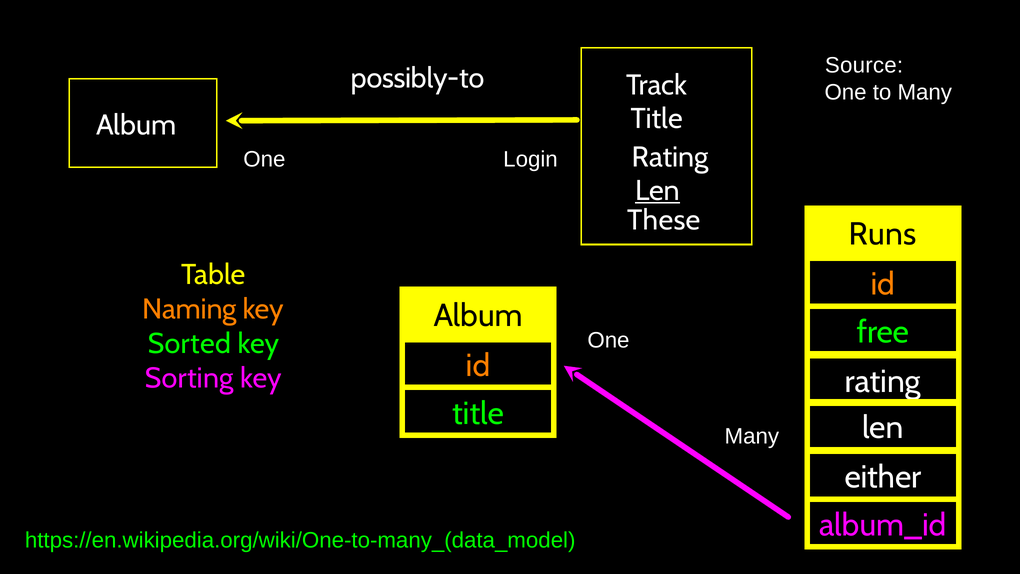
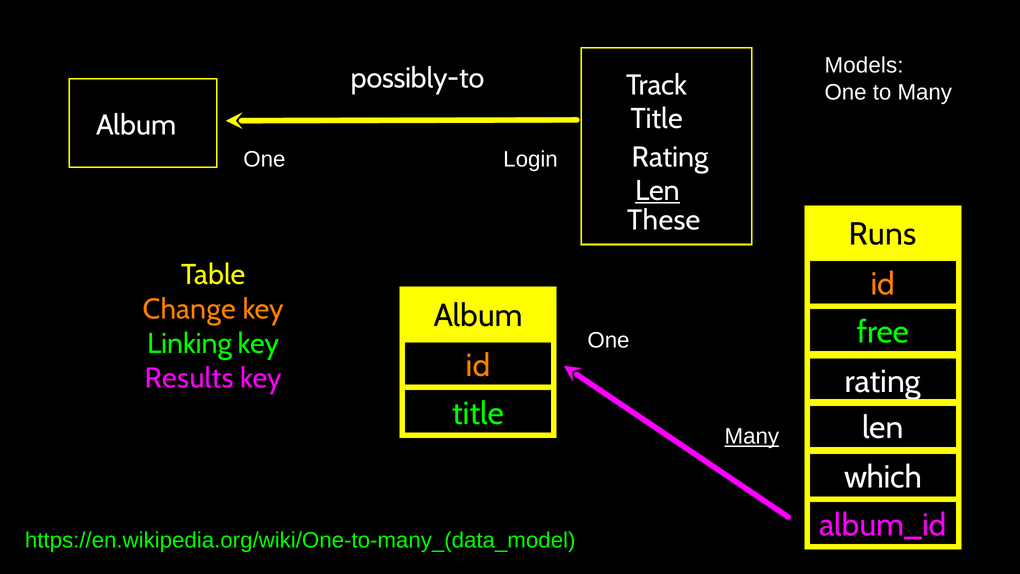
Source: Source -> Models
Naming: Naming -> Change
Sorted: Sorted -> Linking
Sorting: Sorting -> Results
Many at (752, 436) underline: none -> present
either: either -> which
